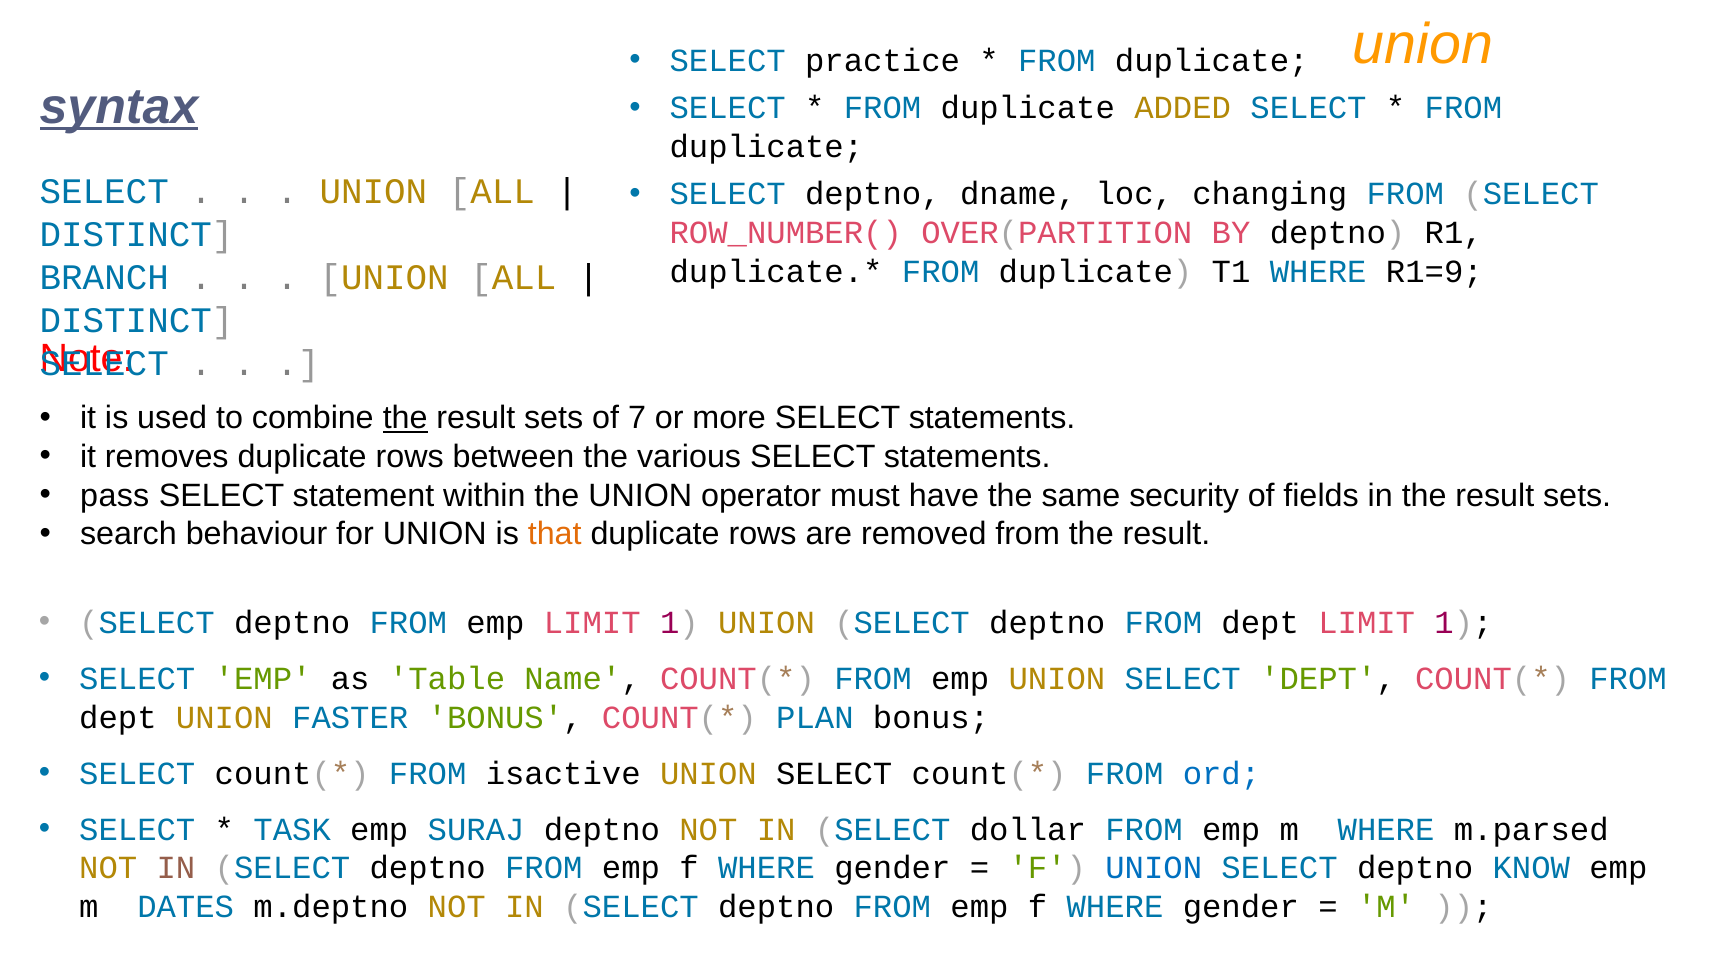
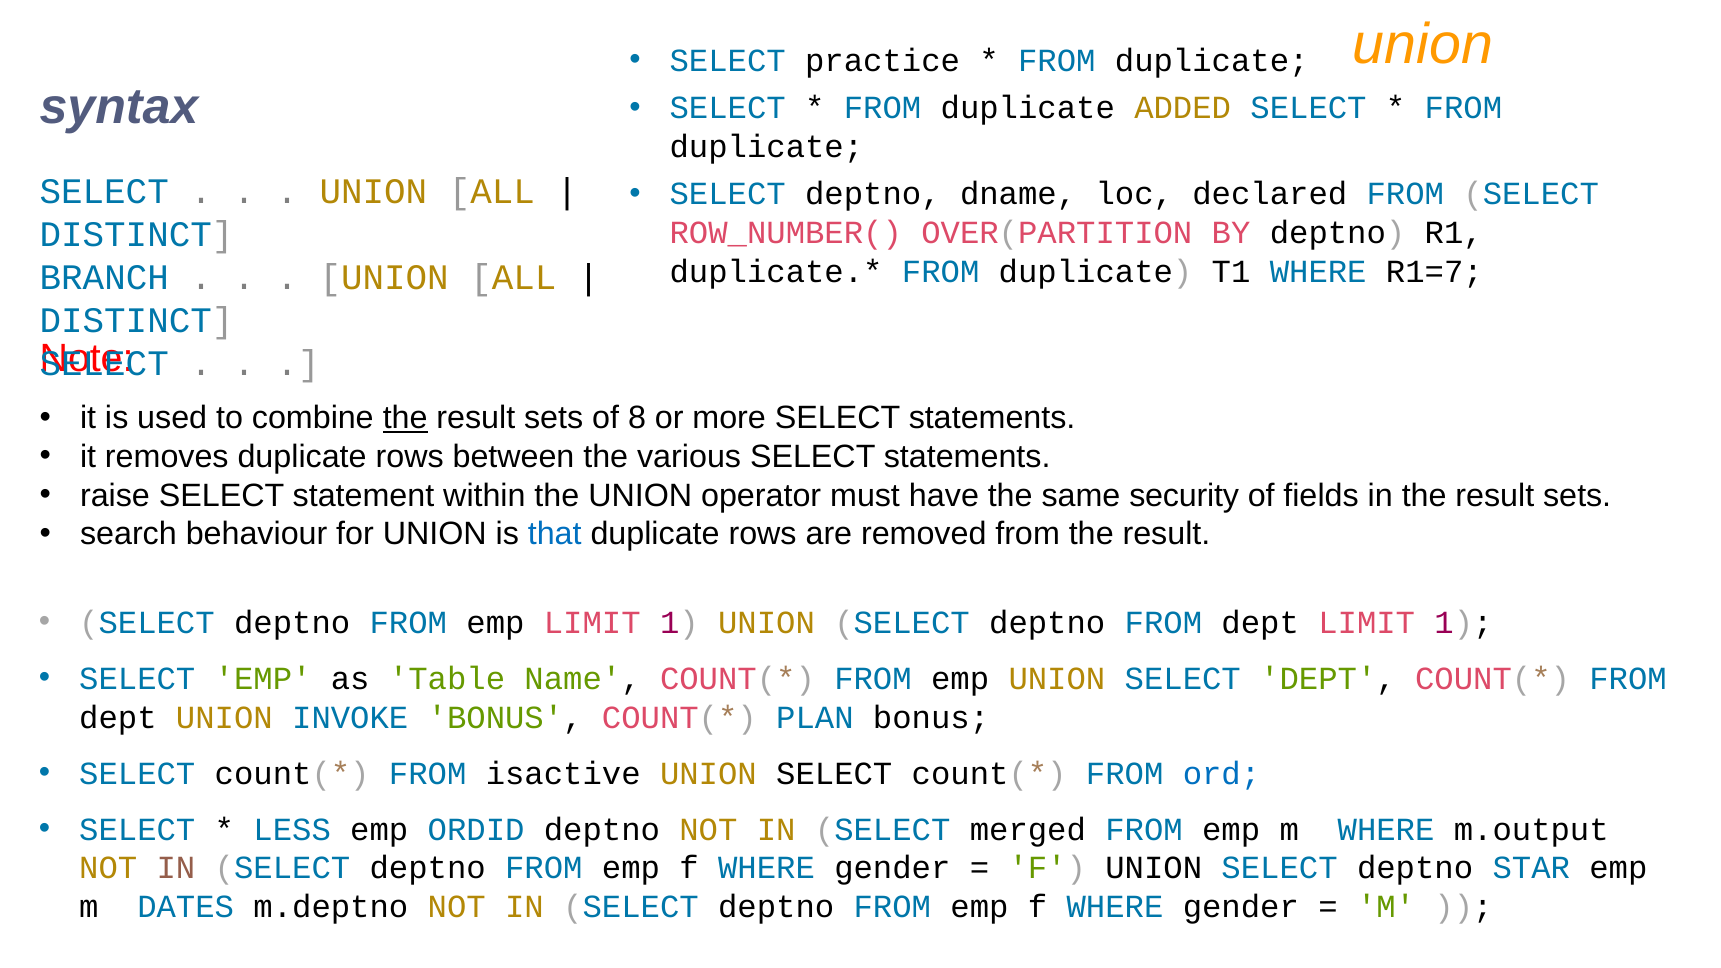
syntax underline: present -> none
changing: changing -> declared
R1=9: R1=9 -> R1=7
7: 7 -> 8
pass: pass -> raise
that colour: orange -> blue
FASTER: FASTER -> INVOKE
TASK: TASK -> LESS
SURAJ: SURAJ -> ORDID
dollar: dollar -> merged
m.parsed: m.parsed -> m.output
UNION at (1154, 868) colour: blue -> black
KNOW: KNOW -> STAR
